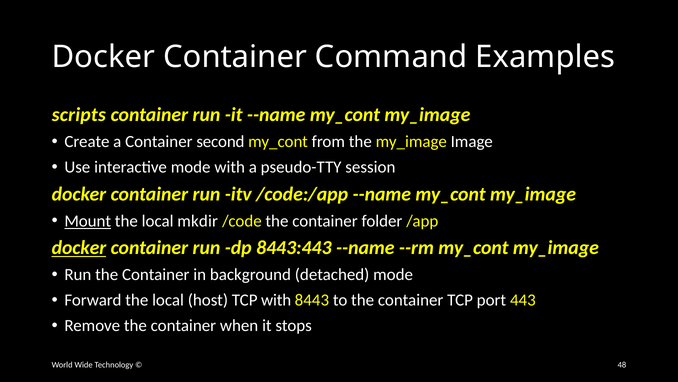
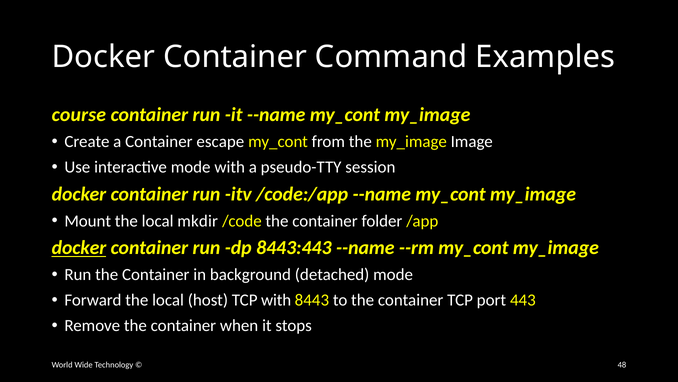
scripts: scripts -> course
second: second -> escape
Mount underline: present -> none
